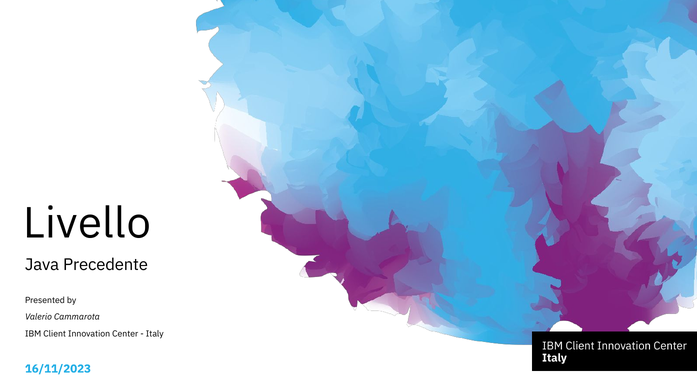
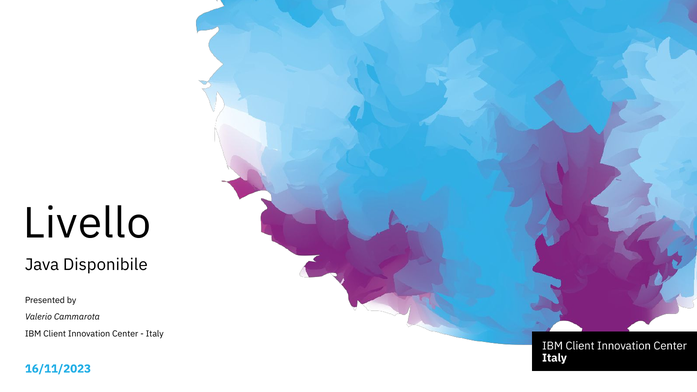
Precedente: Precedente -> Disponibile
